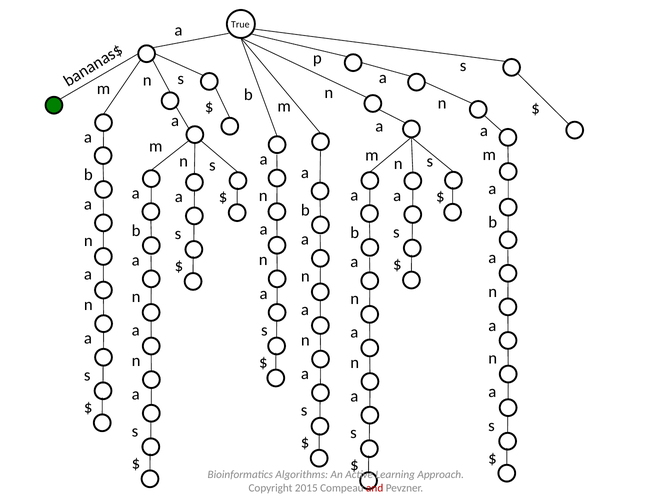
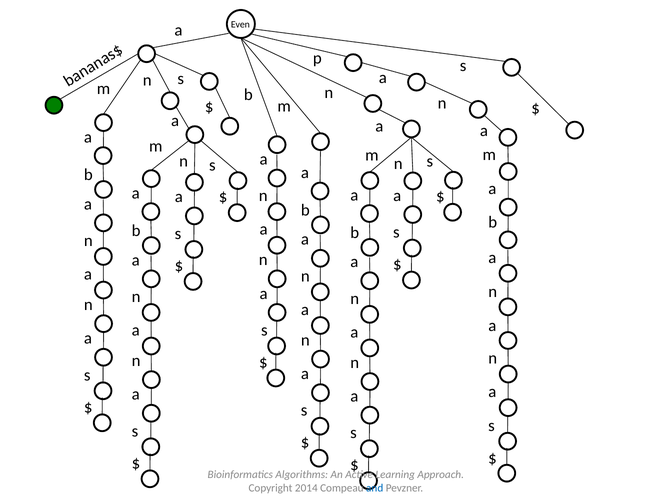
True: True -> Even
2015: 2015 -> 2014
and colour: red -> blue
